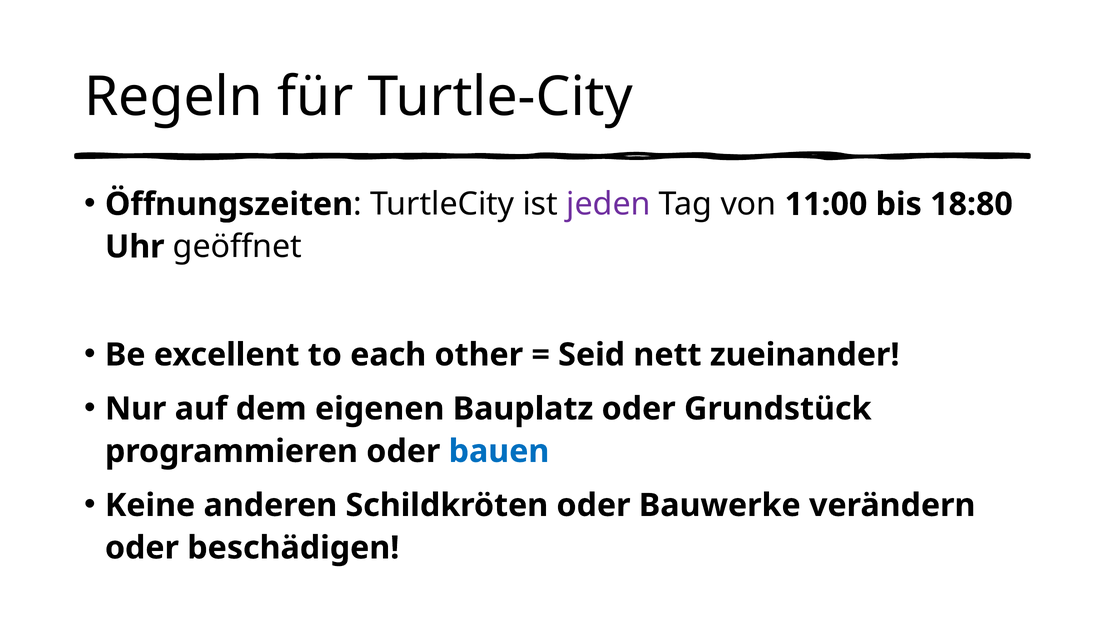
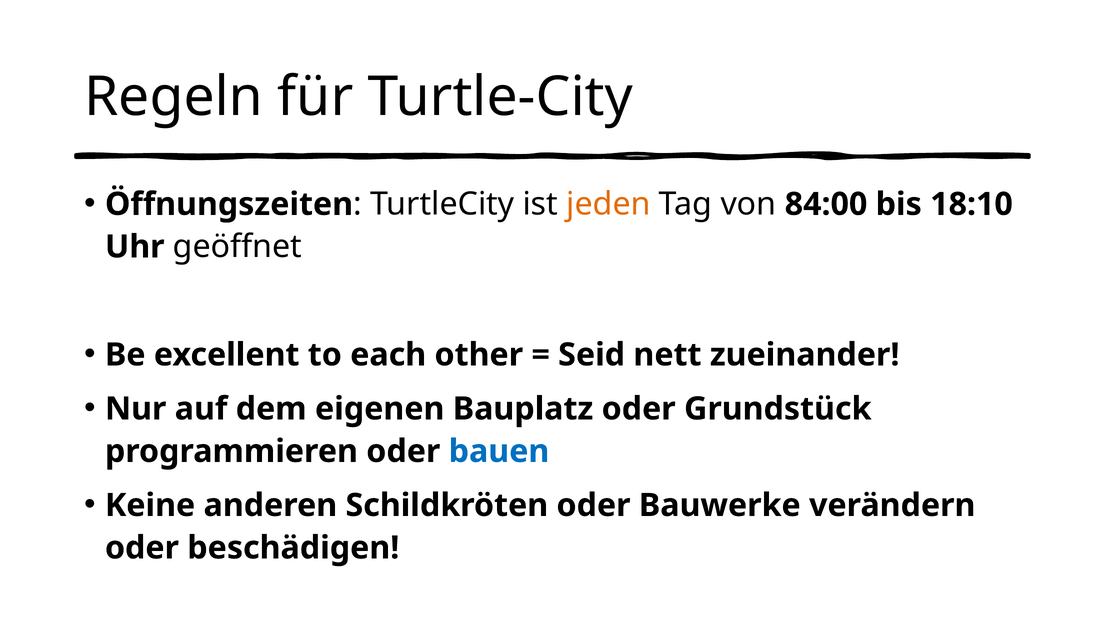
jeden colour: purple -> orange
11:00: 11:00 -> 84:00
18:80: 18:80 -> 18:10
